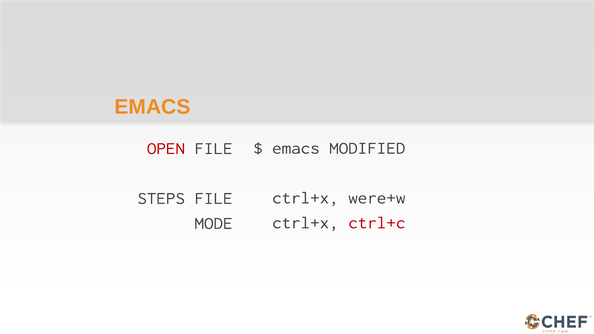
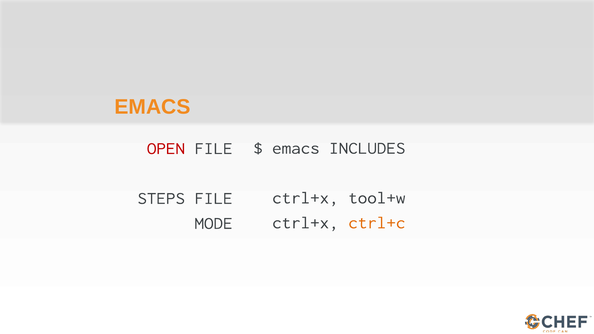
MODIFIED: MODIFIED -> INCLUDES
were+w: were+w -> tool+w
ctrl+c colour: red -> orange
